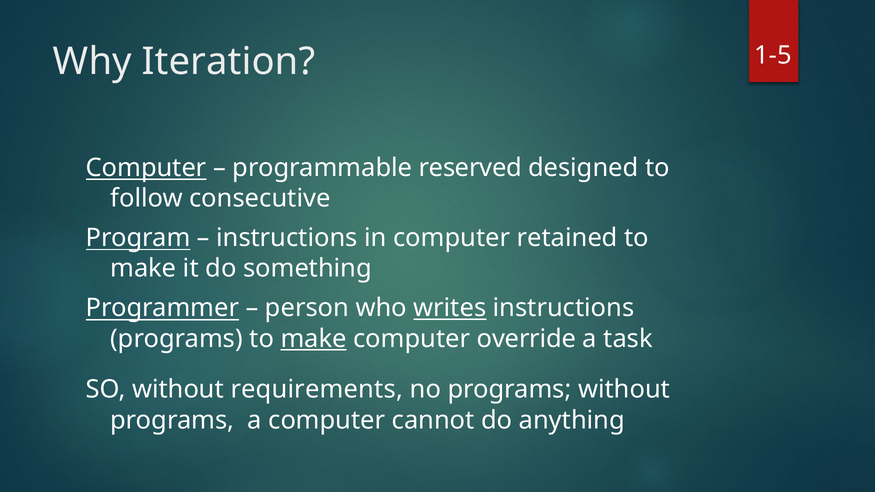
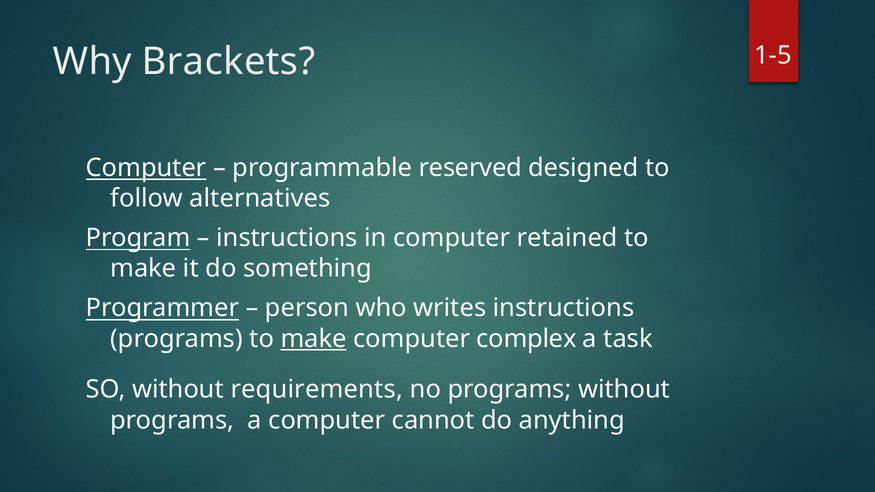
Iteration: Iteration -> Brackets
consecutive: consecutive -> alternatives
writes underline: present -> none
override: override -> complex
